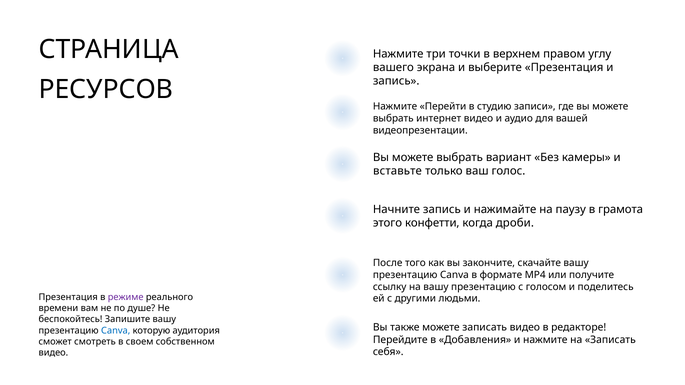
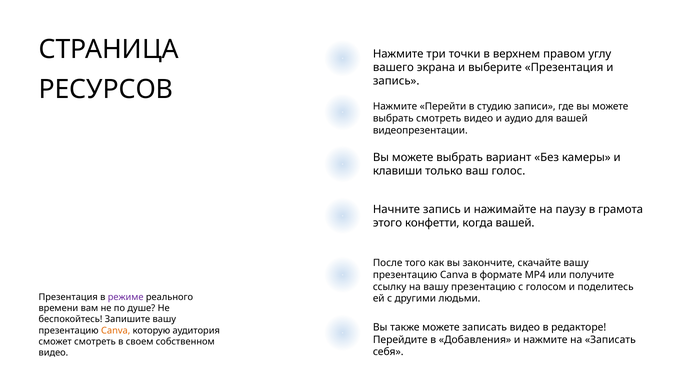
выбрать интернет: интернет -> смотреть
вставьте: вставьте -> клавиши
когда дроби: дроби -> вашей
Canva at (116, 331) colour: blue -> orange
